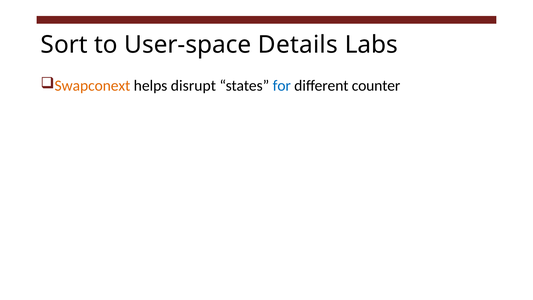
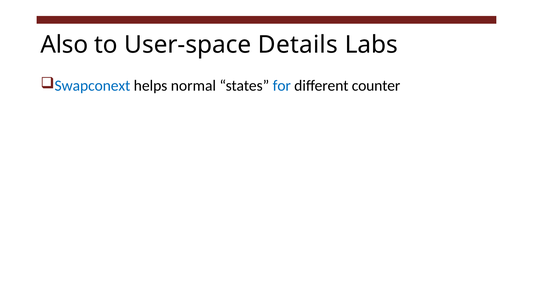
Sort: Sort -> Also
Swapconext colour: orange -> blue
disrupt: disrupt -> normal
